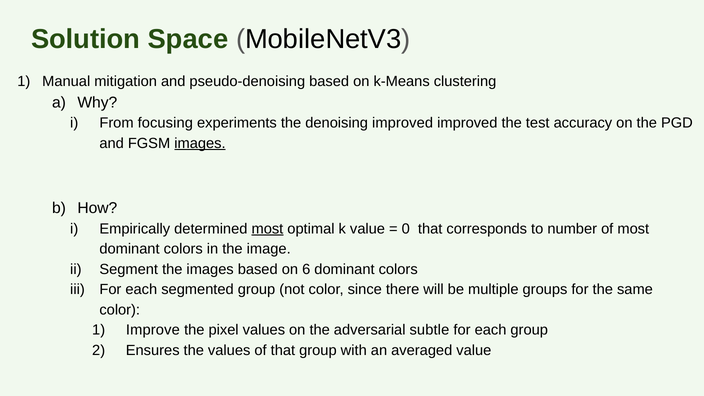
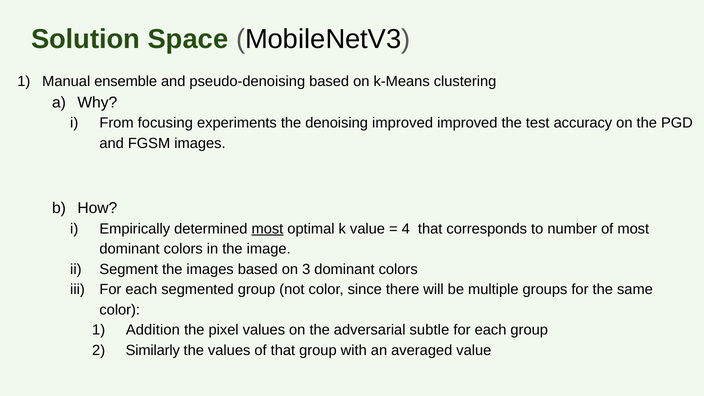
mitigation: mitigation -> ensemble
images at (200, 143) underline: present -> none
0: 0 -> 4
6: 6 -> 3
Improve: Improve -> Addition
Ensures: Ensures -> Similarly
